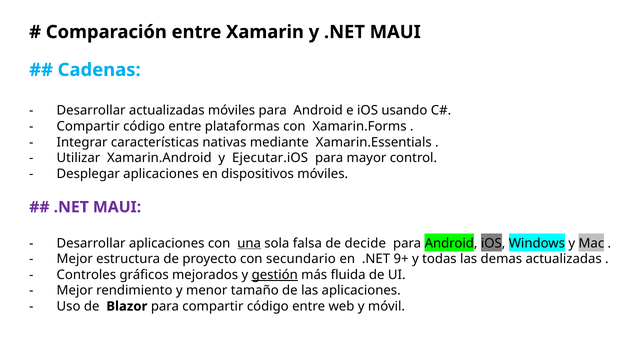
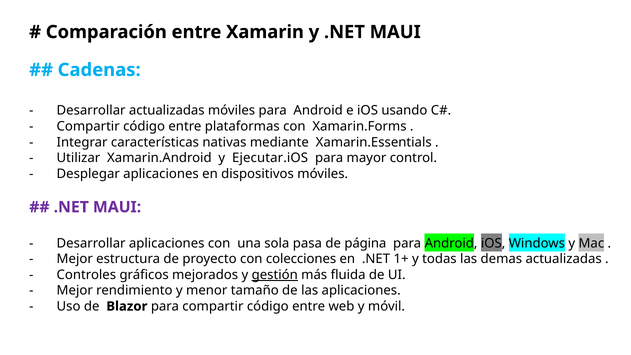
una underline: present -> none
falsa: falsa -> pasa
decide: decide -> página
secundario: secundario -> colecciones
9+: 9+ -> 1+
